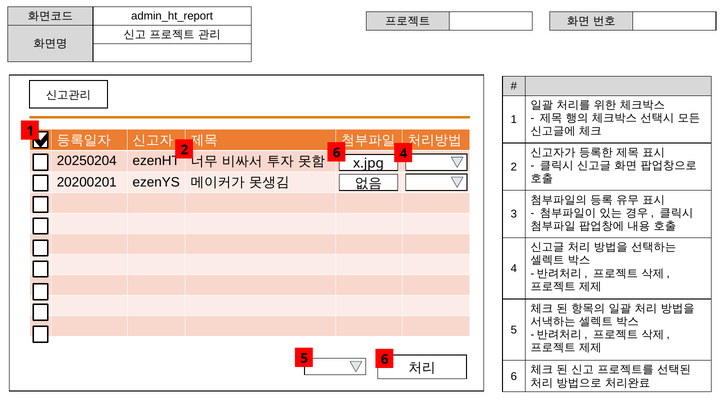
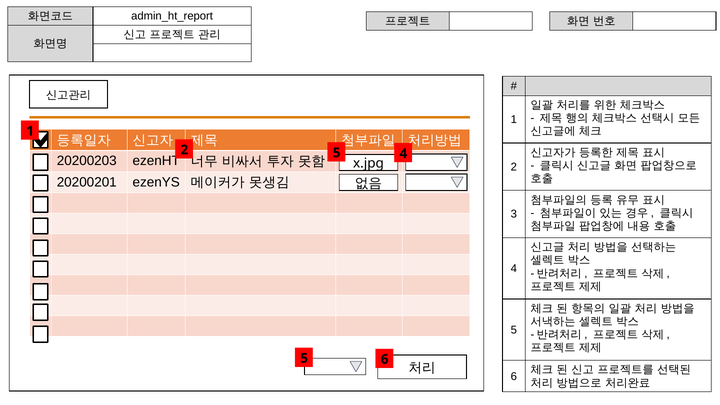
2 6: 6 -> 5
20250204: 20250204 -> 20200203
